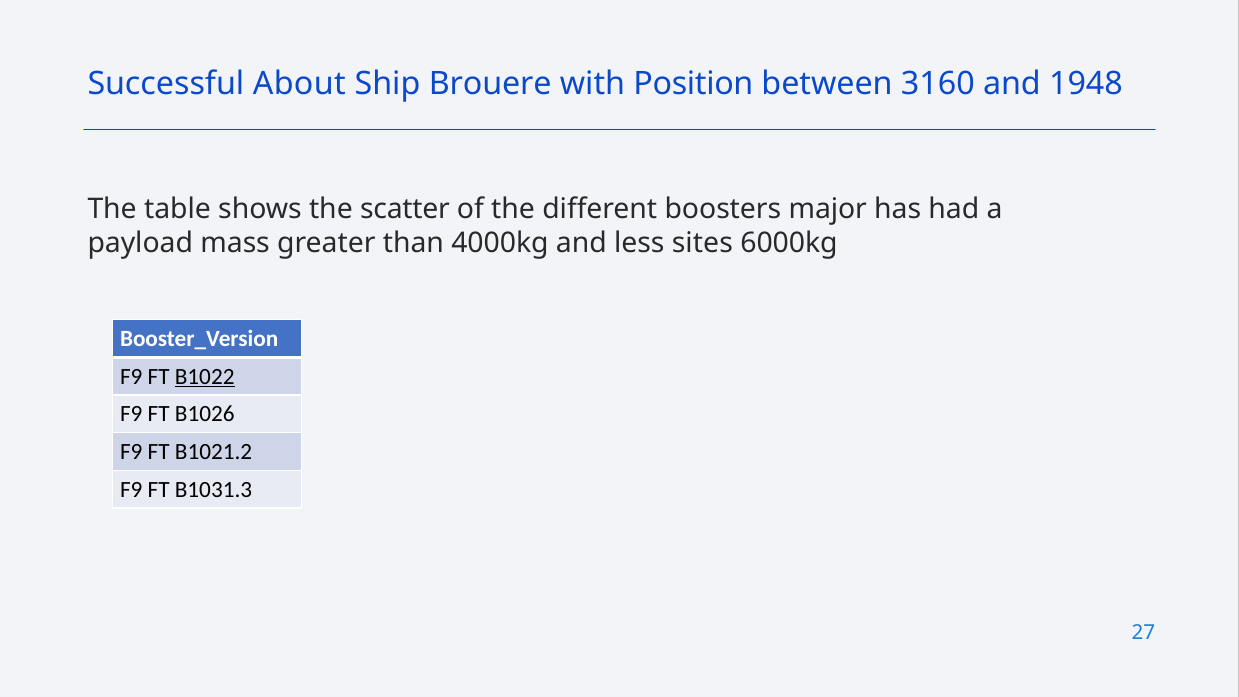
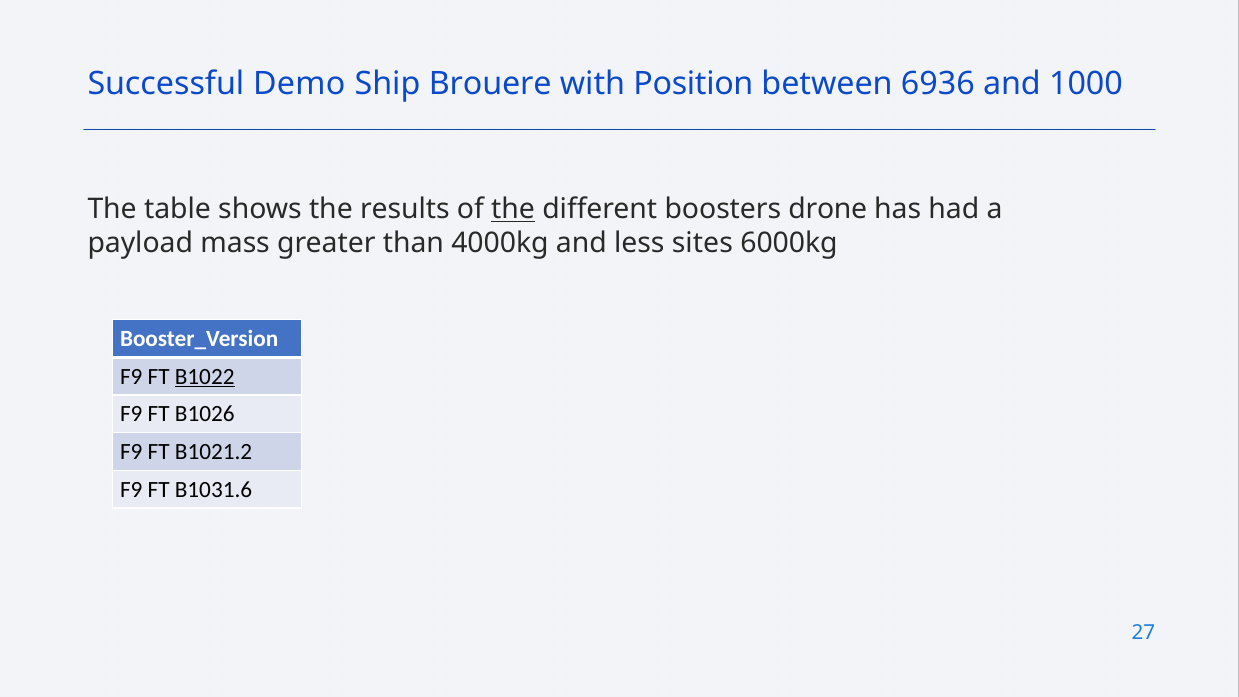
About: About -> Demo
3160: 3160 -> 6936
1948: 1948 -> 1000
scatter: scatter -> results
the at (513, 209) underline: none -> present
major: major -> drone
B1031.3: B1031.3 -> B1031.6
